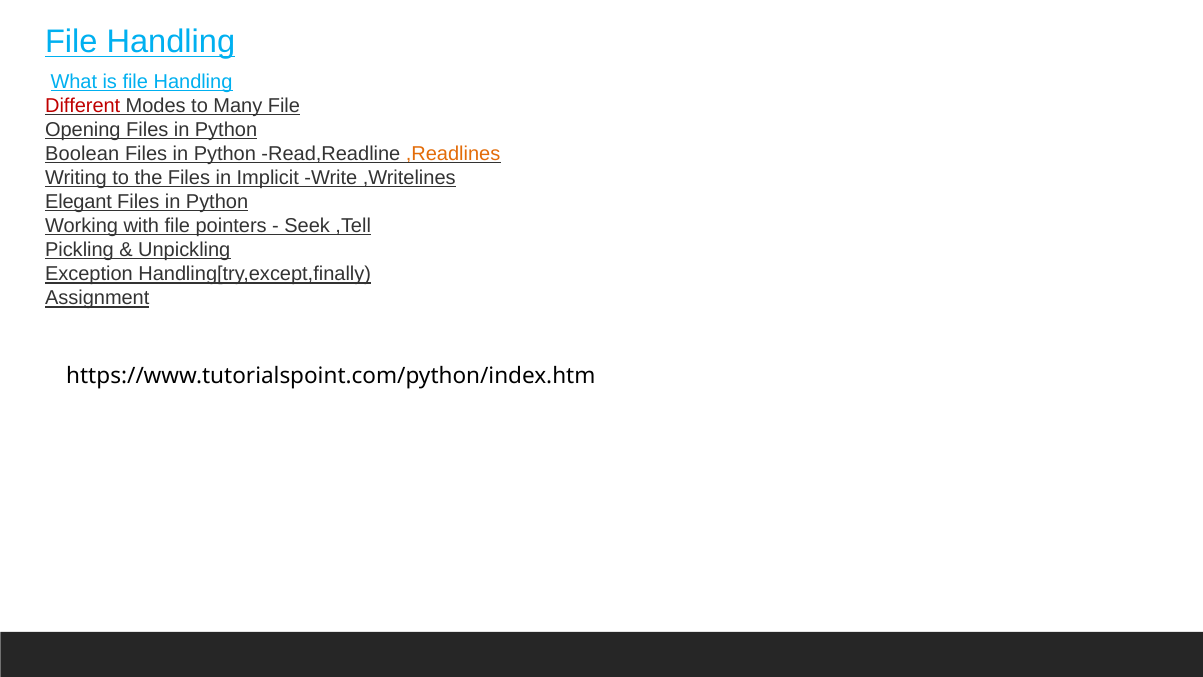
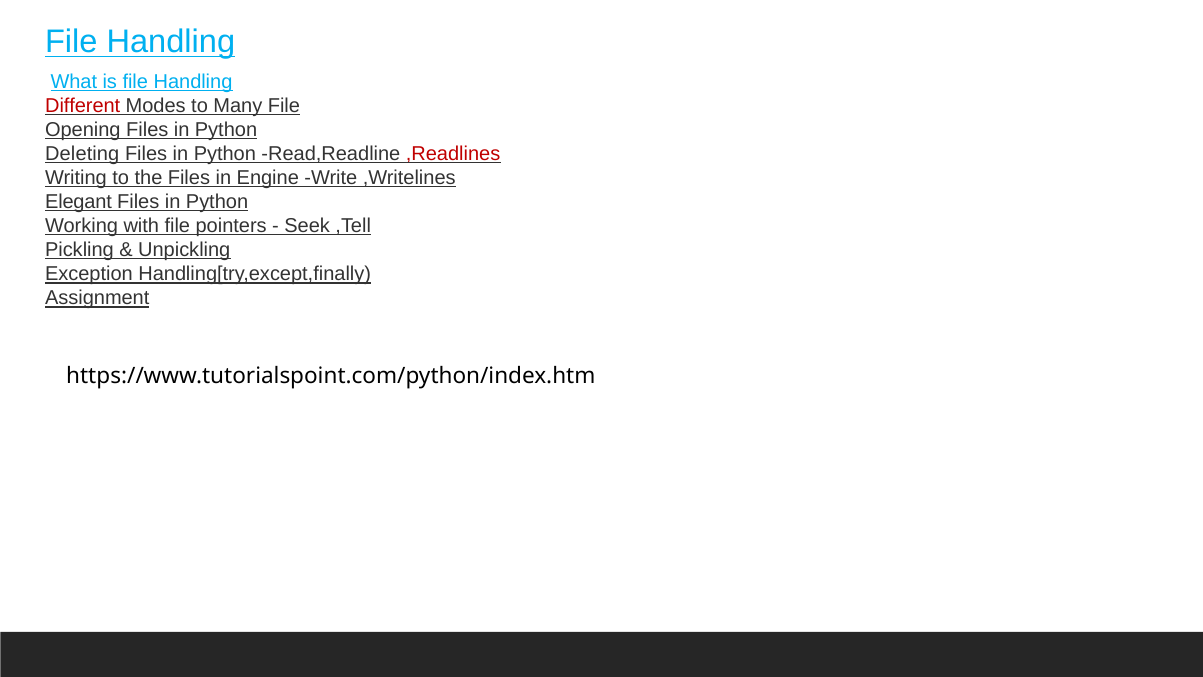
Boolean: Boolean -> Deleting
,Readlines colour: orange -> red
Implicit: Implicit -> Engine
